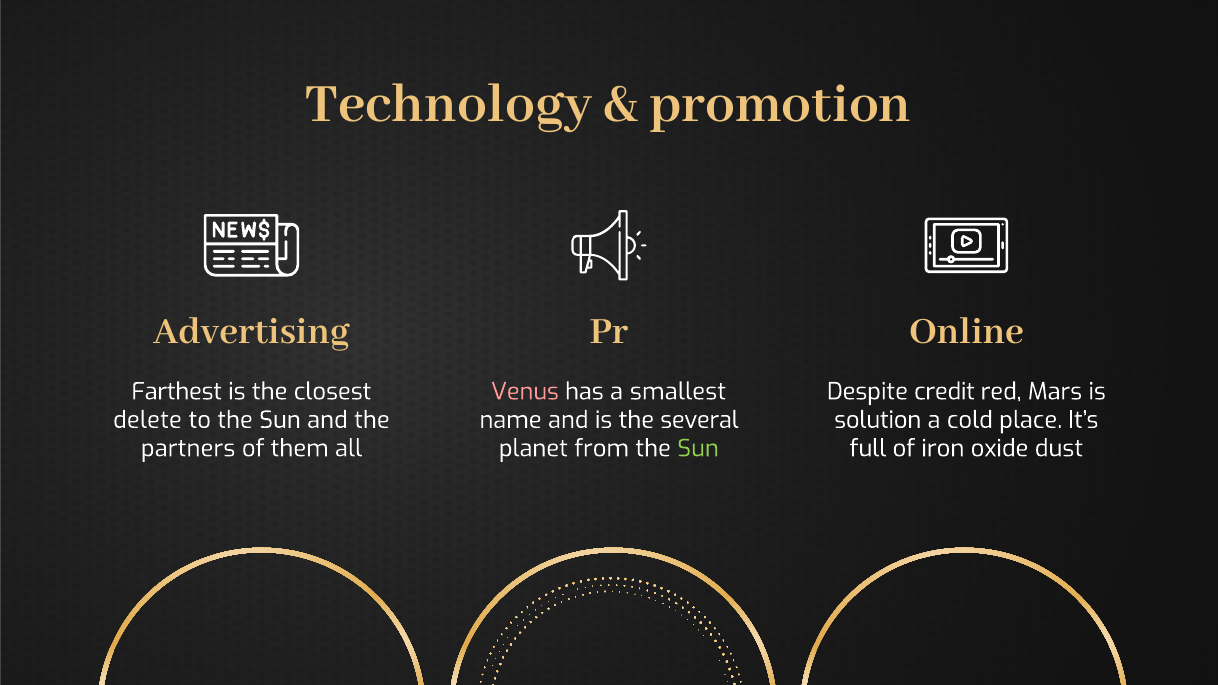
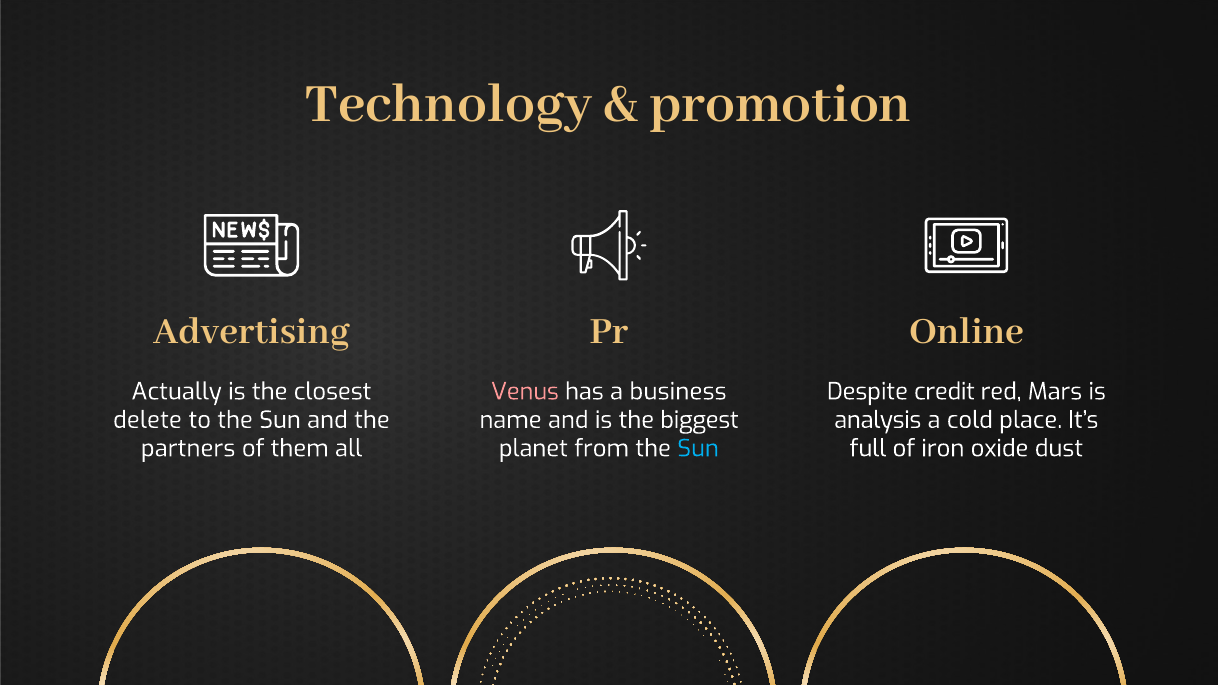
Farthest: Farthest -> Actually
smallest: smallest -> business
several: several -> biggest
solution: solution -> analysis
Sun at (698, 449) colour: light green -> light blue
